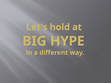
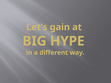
hold: hold -> gain
